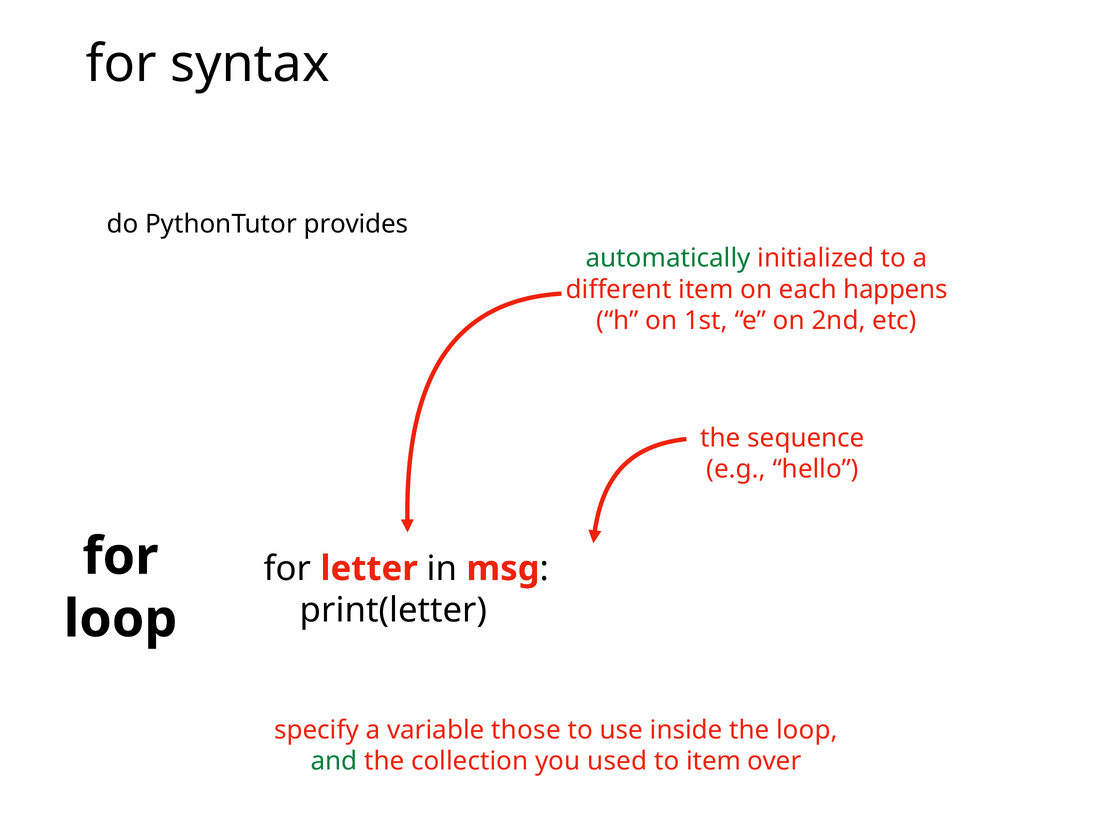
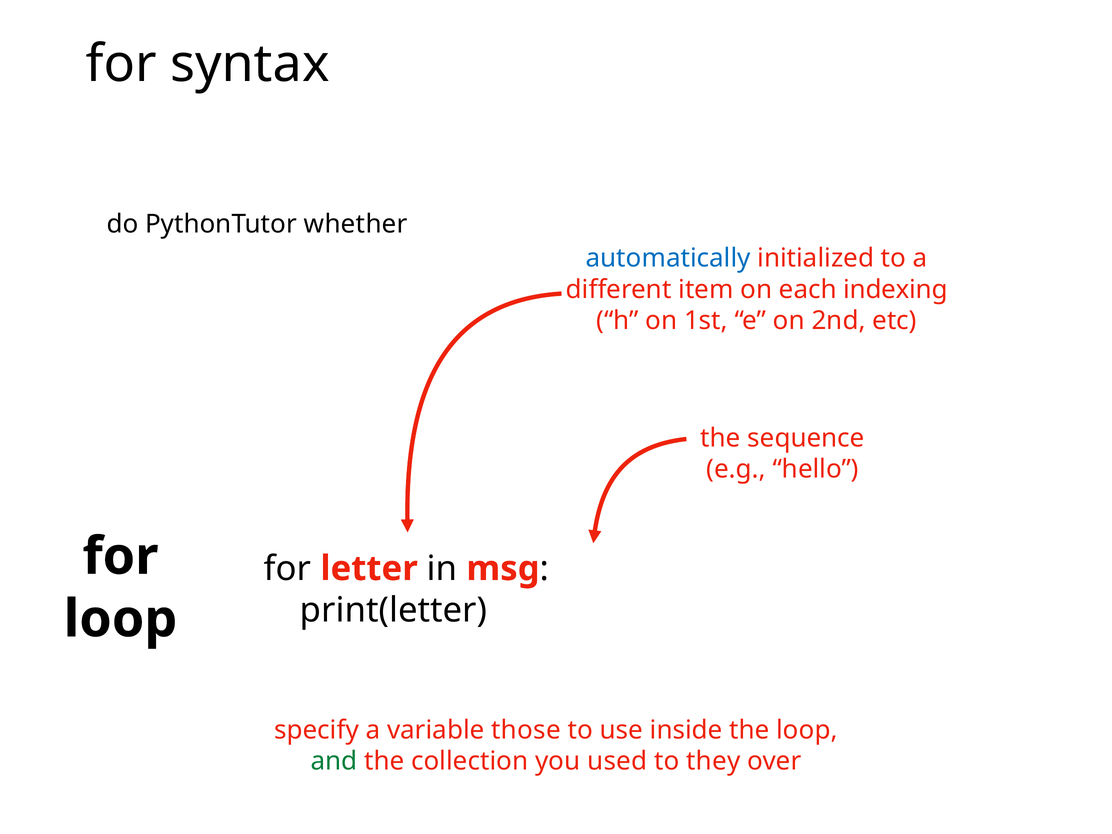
provides: provides -> whether
automatically colour: green -> blue
happens: happens -> indexing
to item: item -> they
